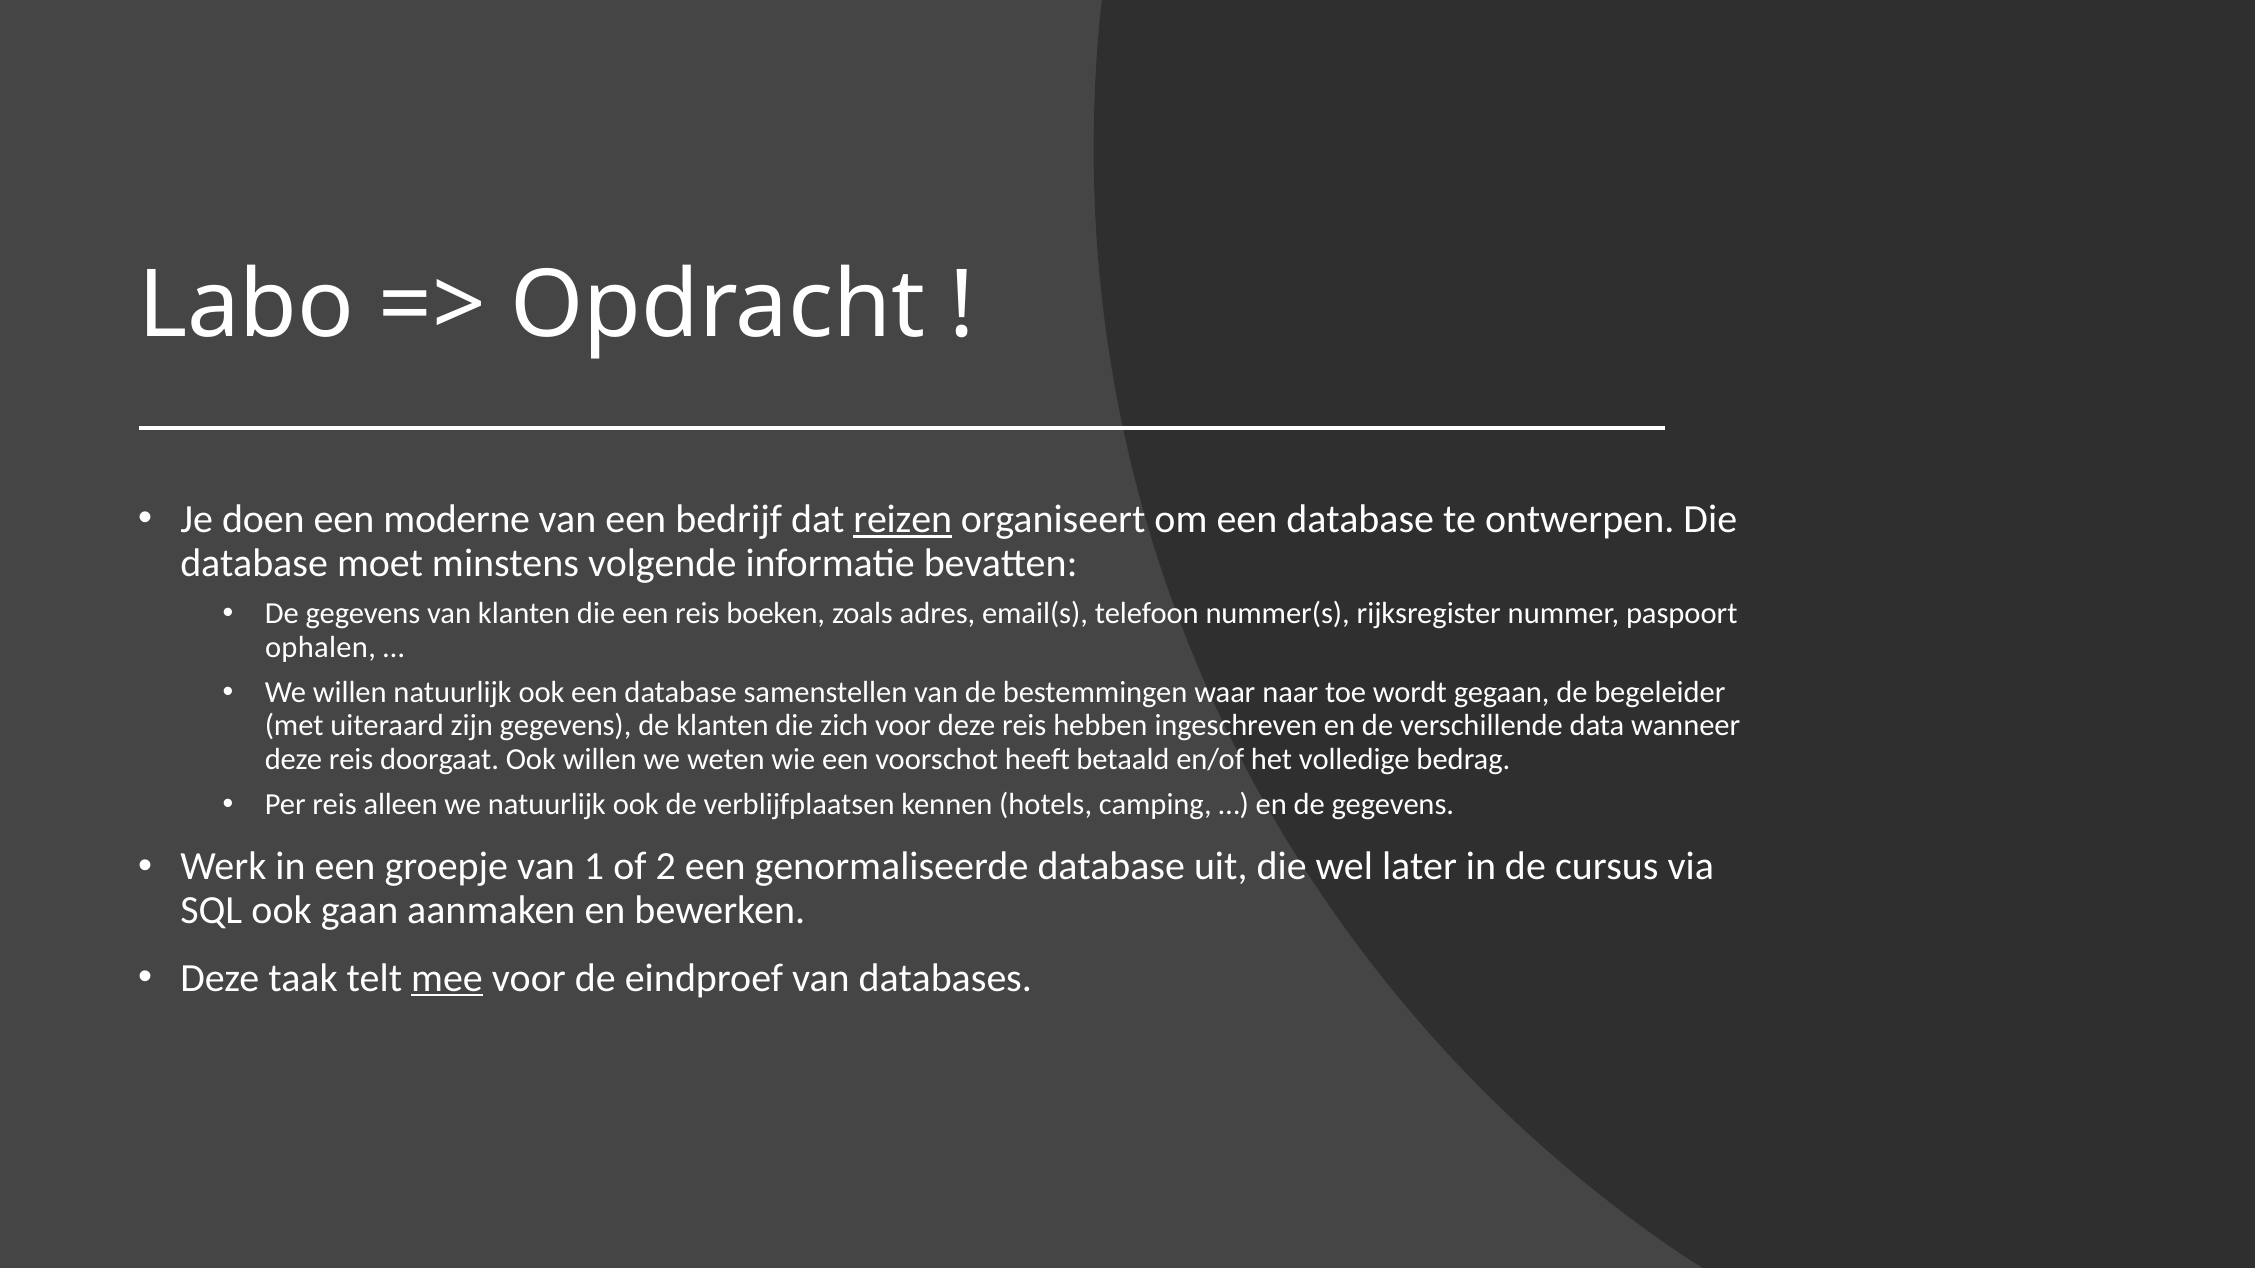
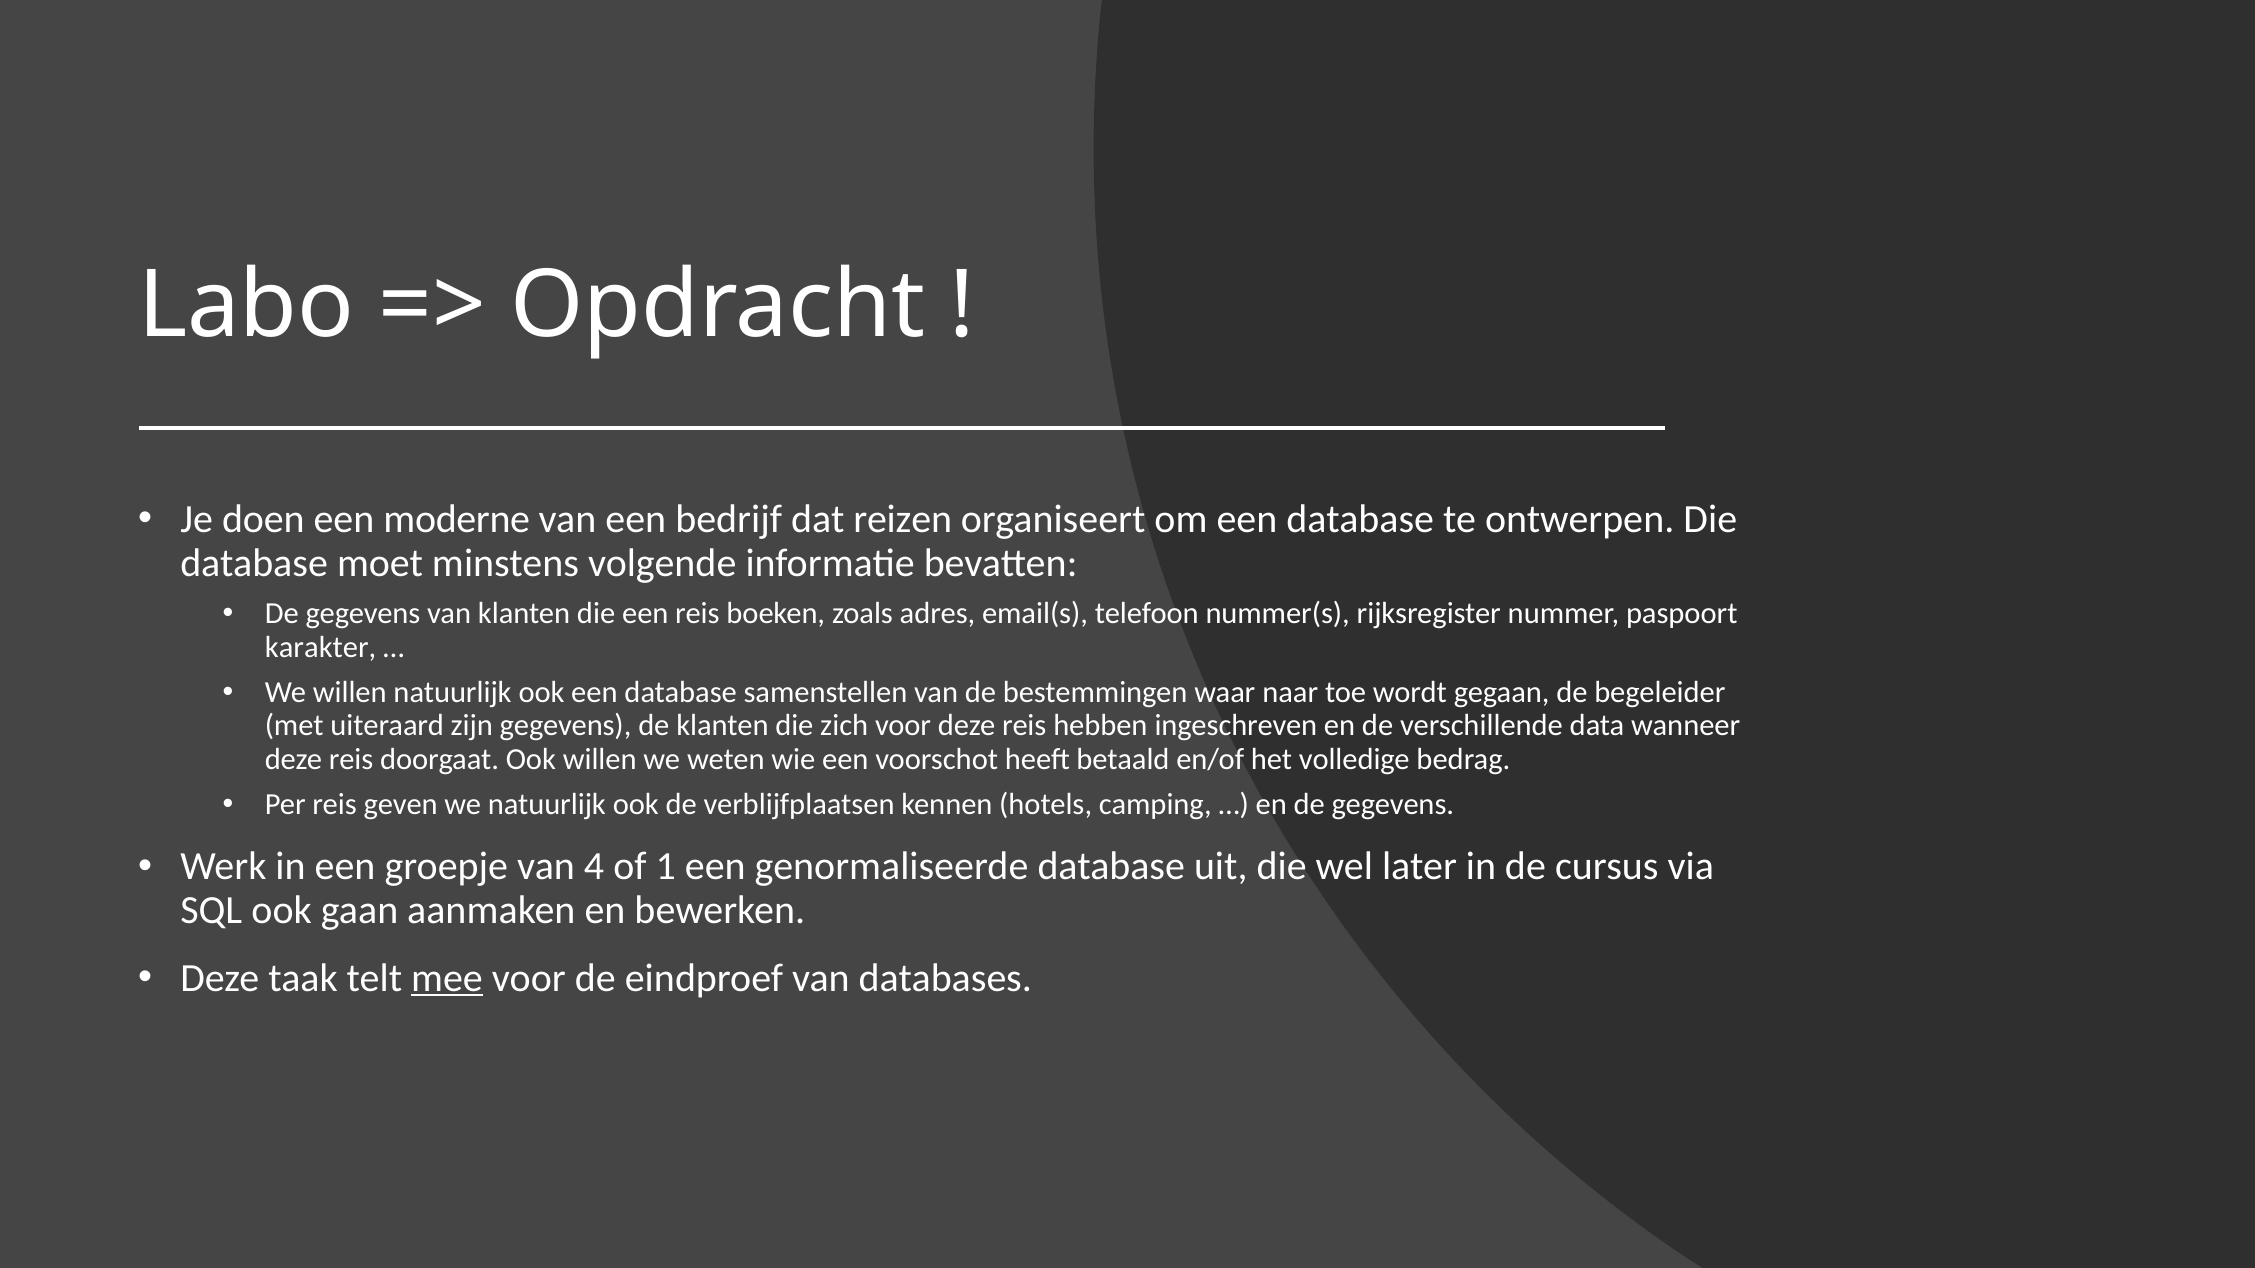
reizen underline: present -> none
ophalen: ophalen -> karakter
alleen: alleen -> geven
1: 1 -> 4
2: 2 -> 1
